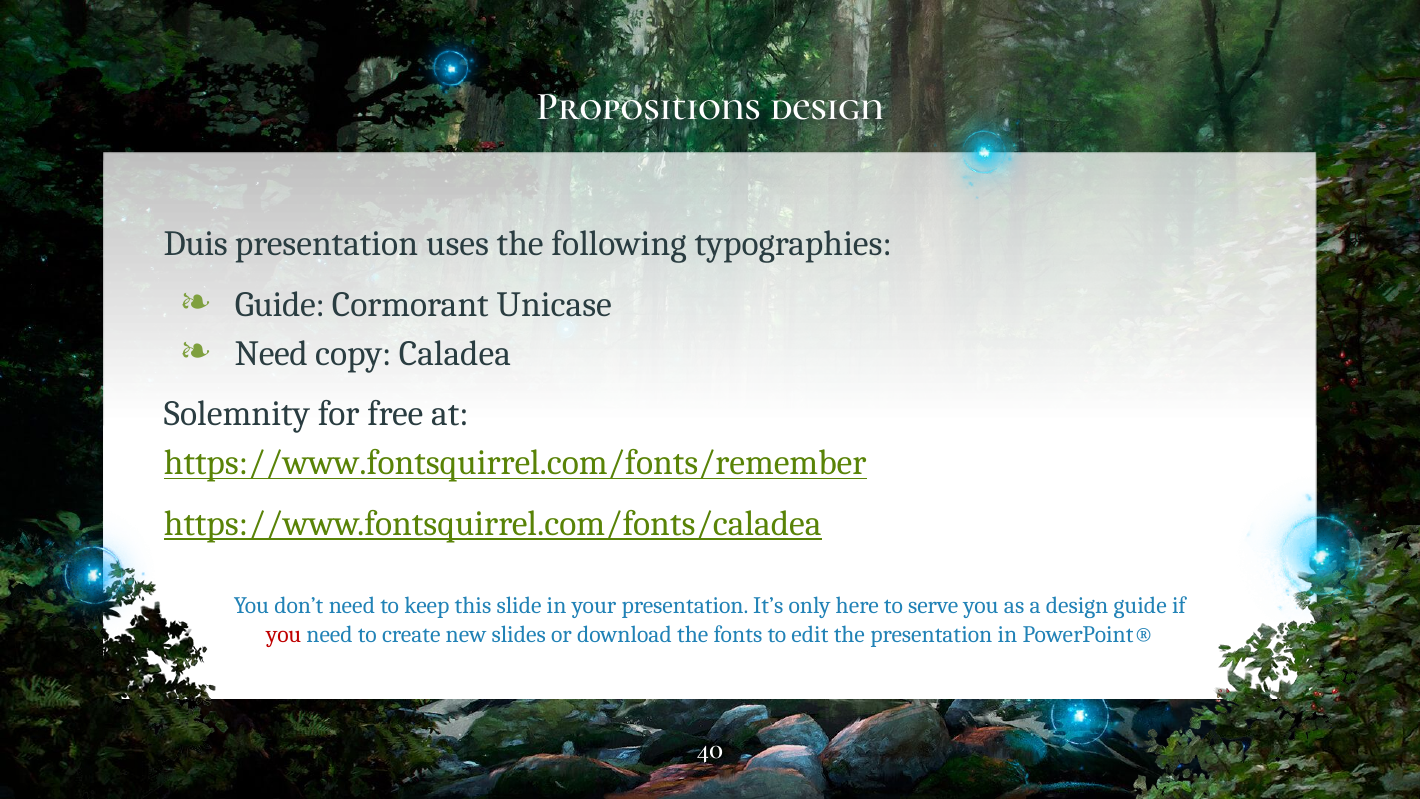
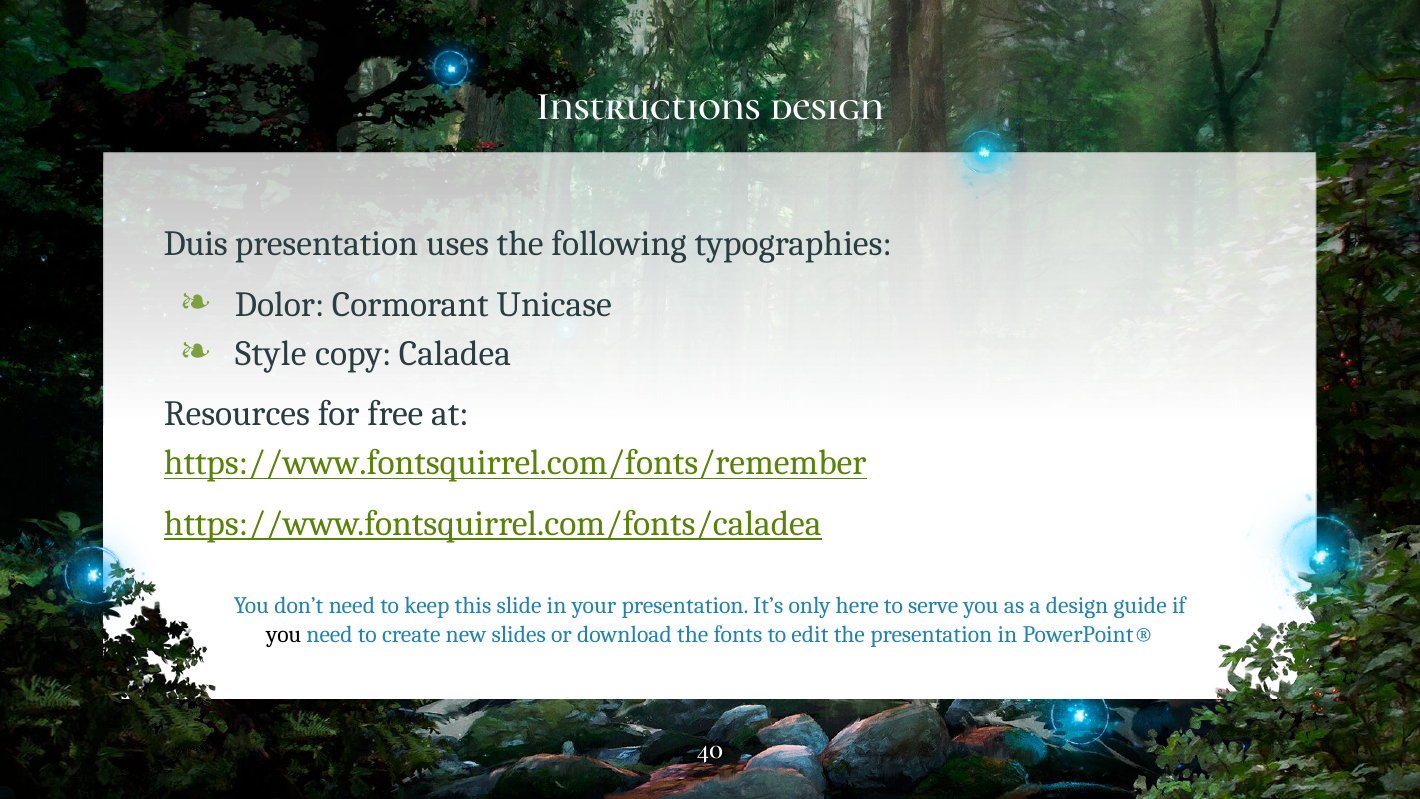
Propositions: Propositions -> Instructions
Guide at (280, 304): Guide -> Dolor
Need at (271, 353): Need -> Style
Solemnity: Solemnity -> Resources
you at (284, 634) colour: red -> black
